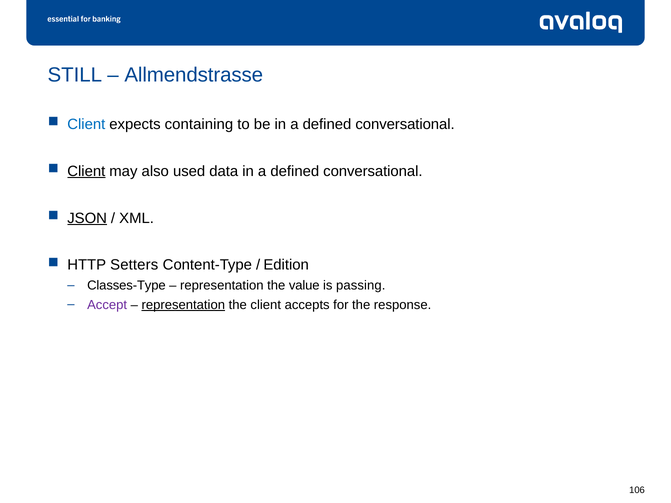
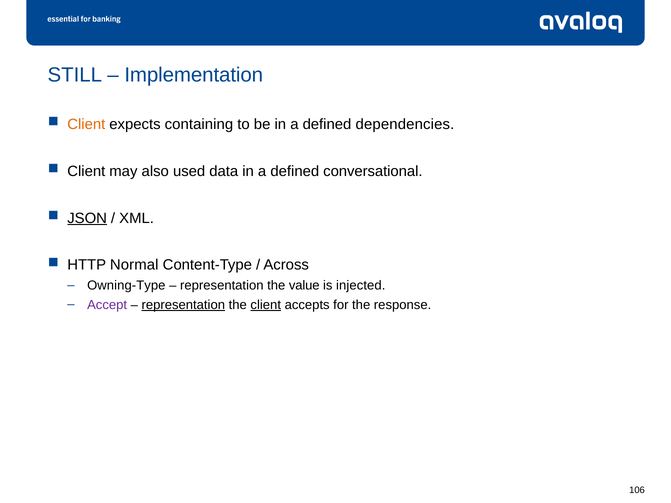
Allmendstrasse: Allmendstrasse -> Implementation
Client at (86, 124) colour: blue -> orange
conversational at (405, 124): conversational -> dependencies
Client at (86, 171) underline: present -> none
Setters: Setters -> Normal
Edition: Edition -> Across
Classes-Type: Classes-Type -> Owning-Type
passing: passing -> injected
client at (266, 305) underline: none -> present
